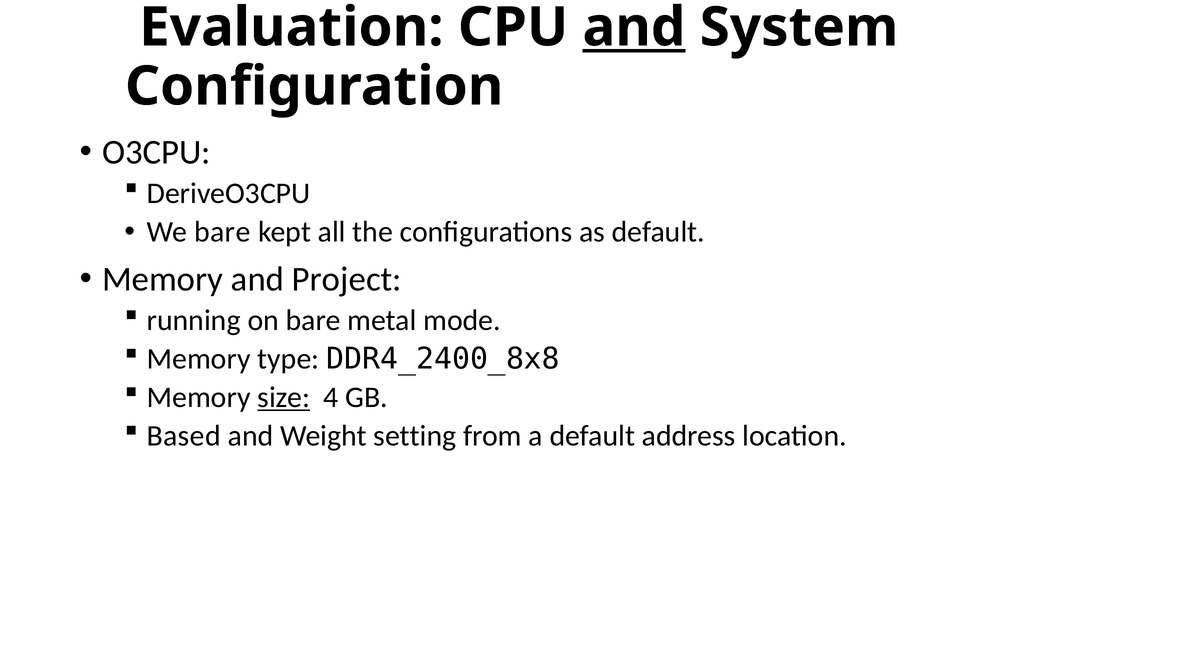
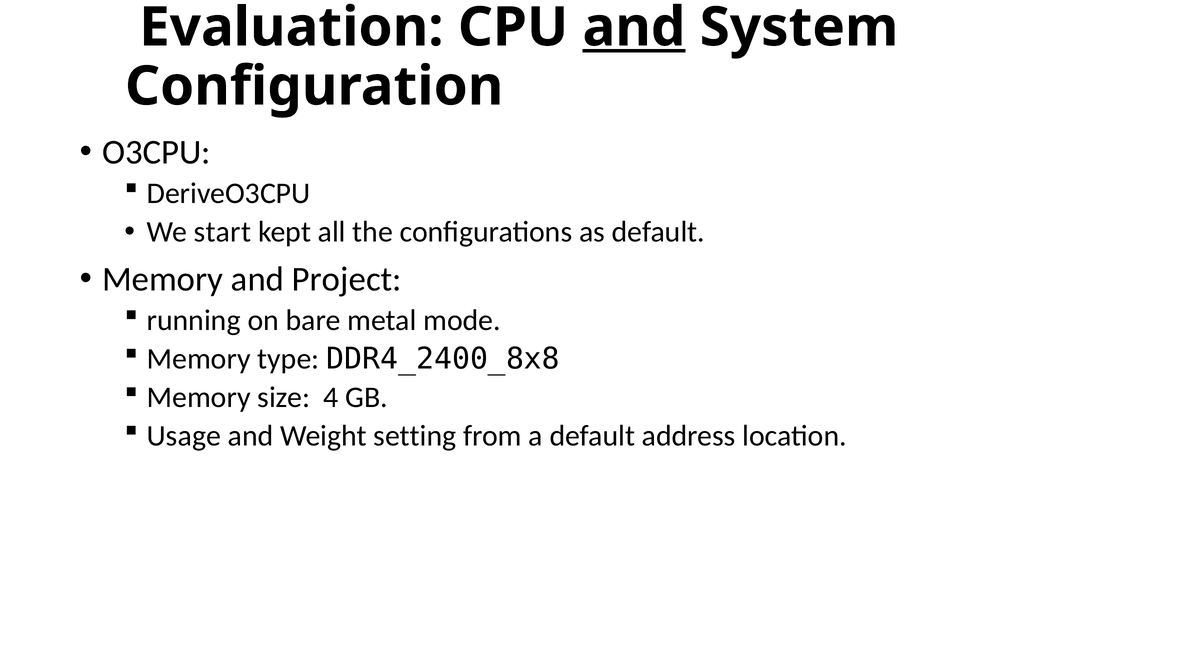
We bare: bare -> start
size underline: present -> none
Based: Based -> Usage
